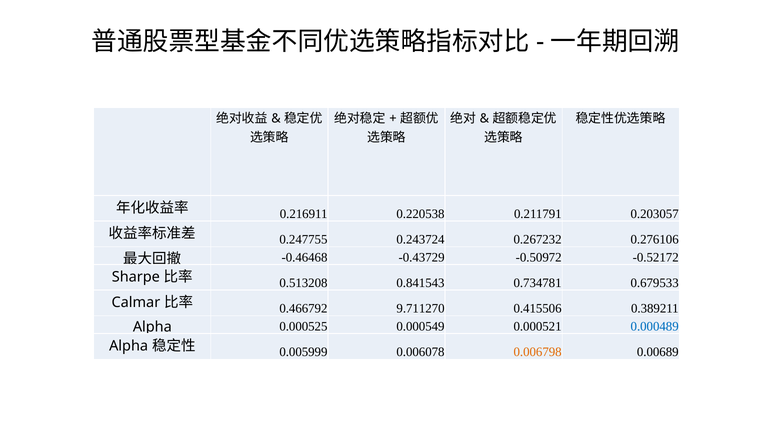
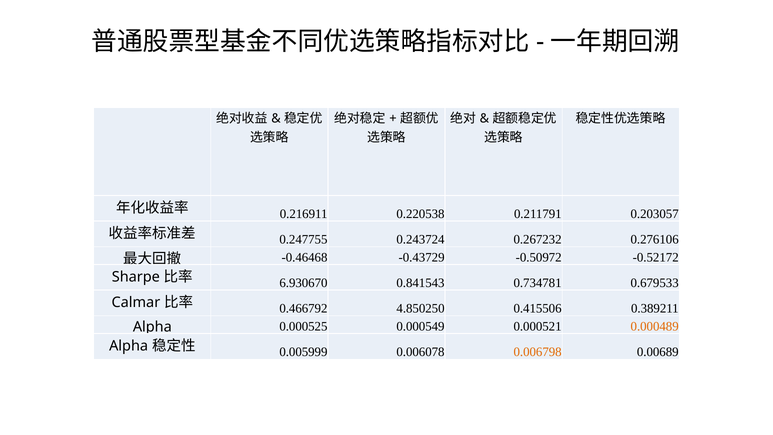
0.513208: 0.513208 -> 6.930670
9.711270: 9.711270 -> 4.850250
0.000489 colour: blue -> orange
